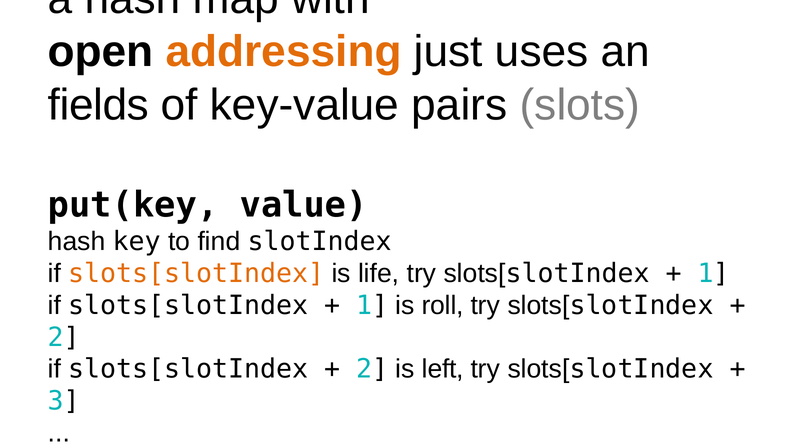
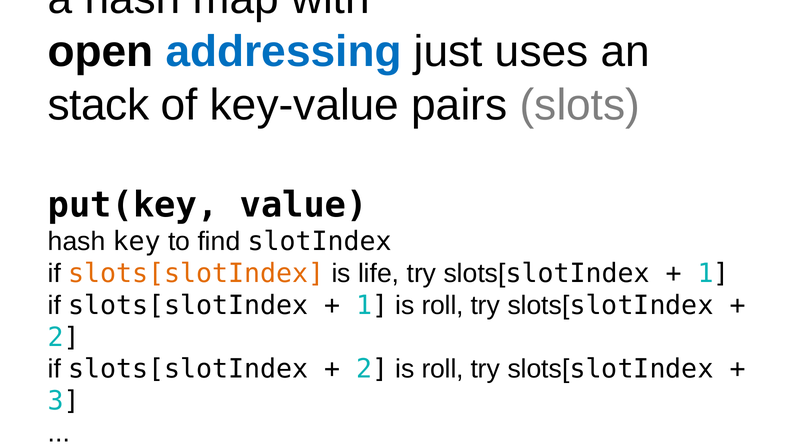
addressing colour: orange -> blue
fields: fields -> stack
2 is left: left -> roll
